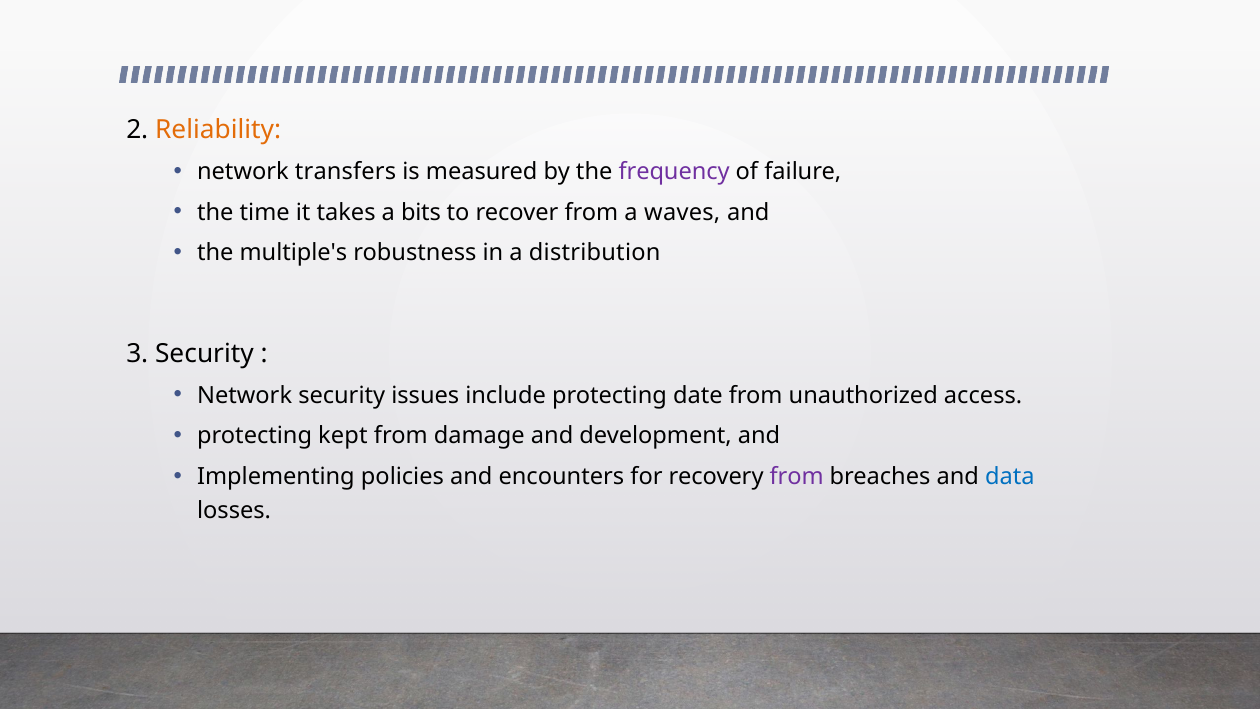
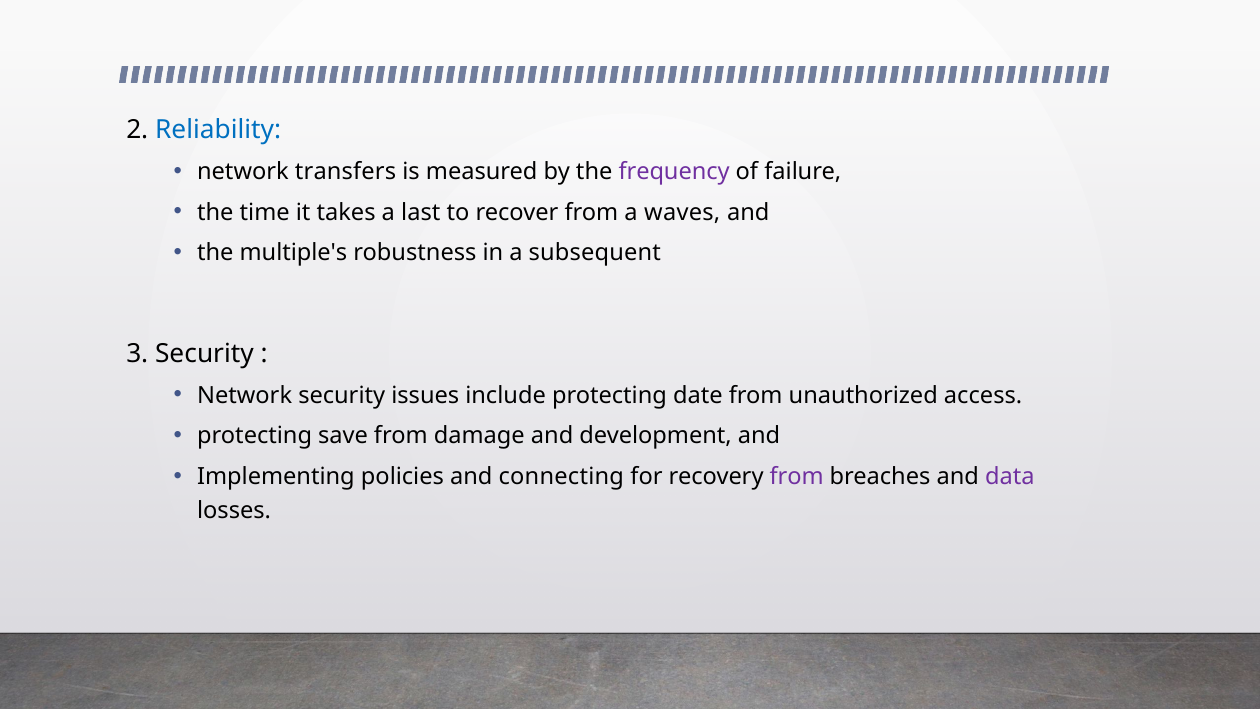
Reliability colour: orange -> blue
bits: bits -> last
distribution: distribution -> subsequent
kept: kept -> save
encounters: encounters -> connecting
data colour: blue -> purple
